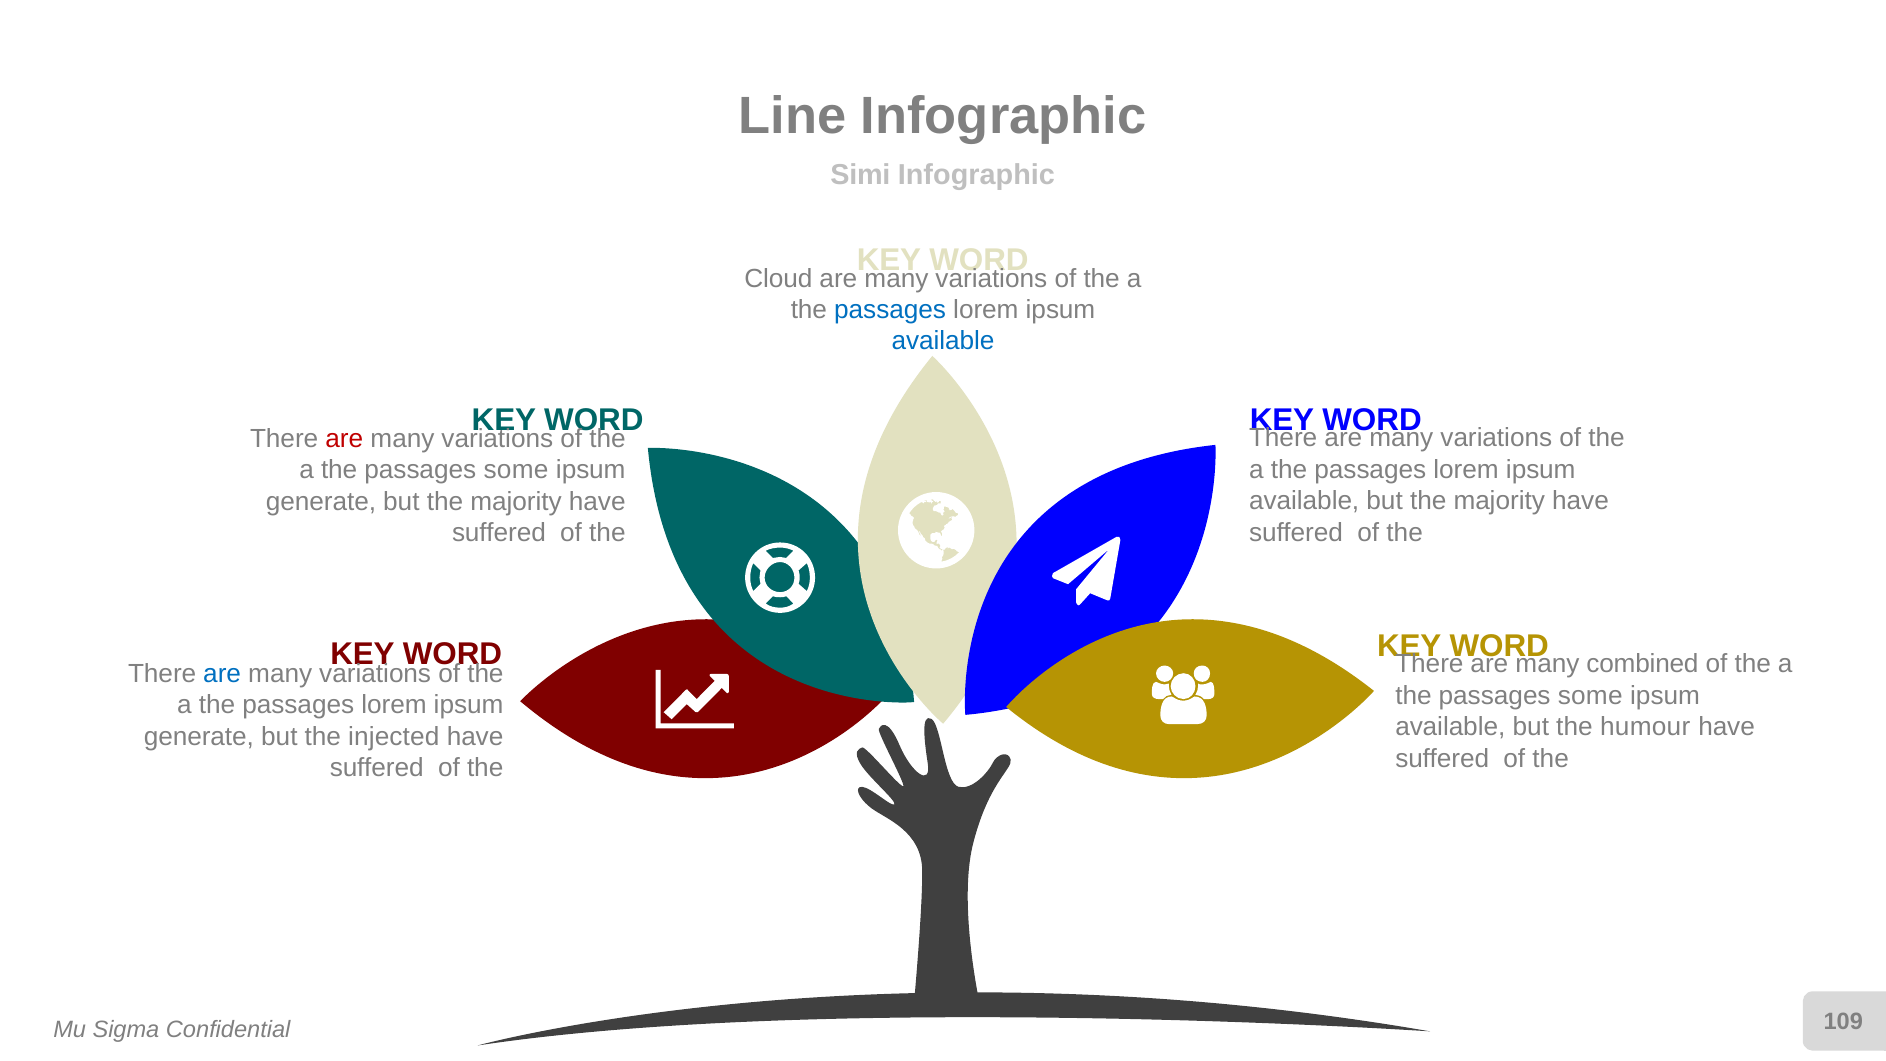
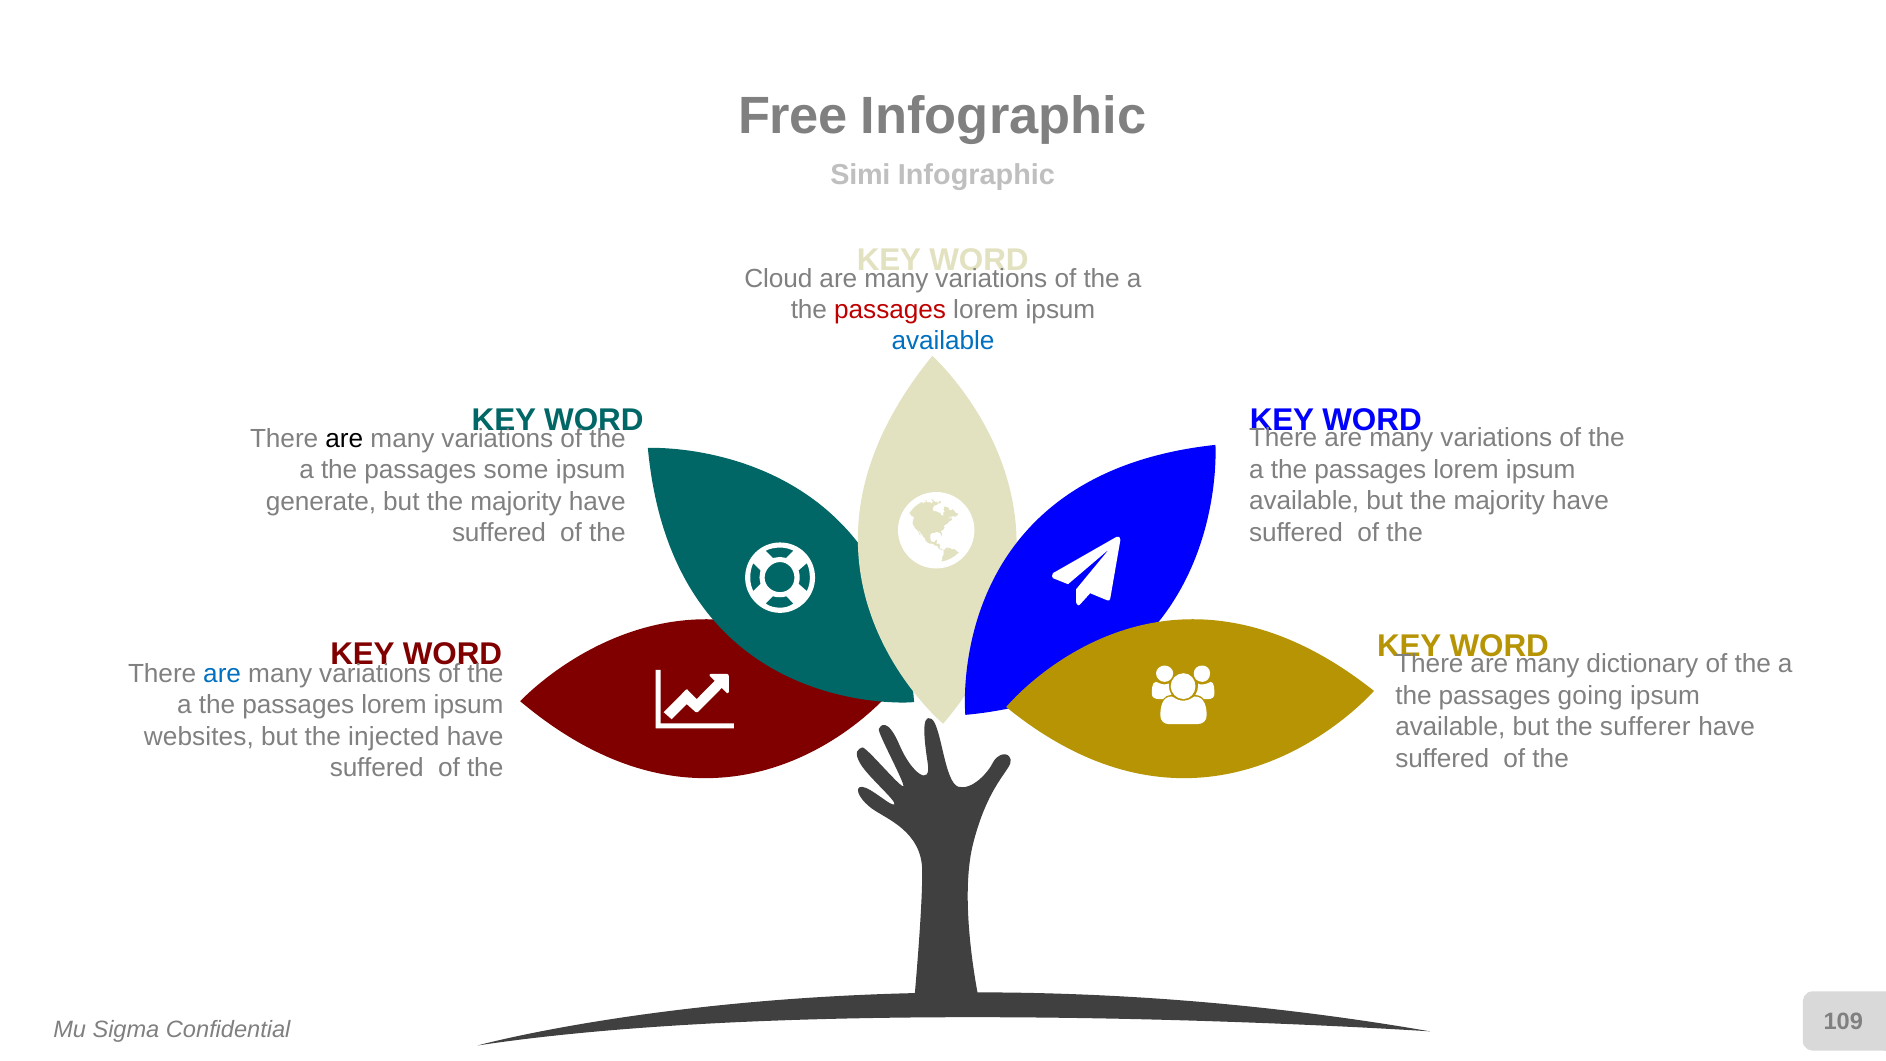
Line: Line -> Free
passages at (890, 310) colour: blue -> red
are at (344, 439) colour: red -> black
combined: combined -> dictionary
some at (1590, 695): some -> going
humour: humour -> sufferer
generate at (199, 736): generate -> websites
